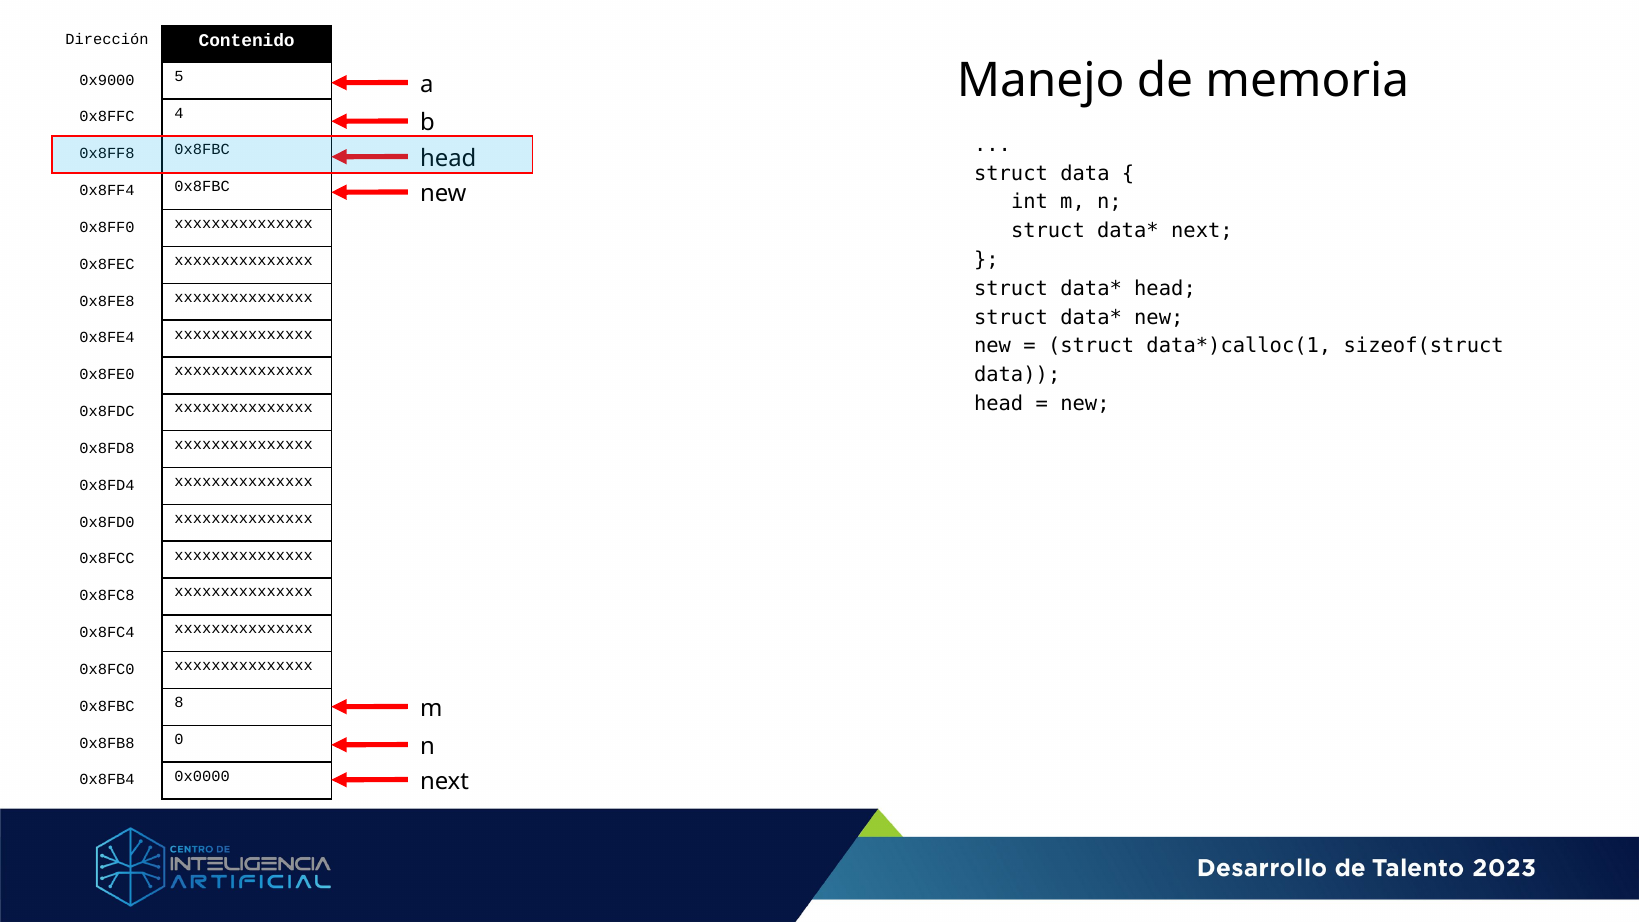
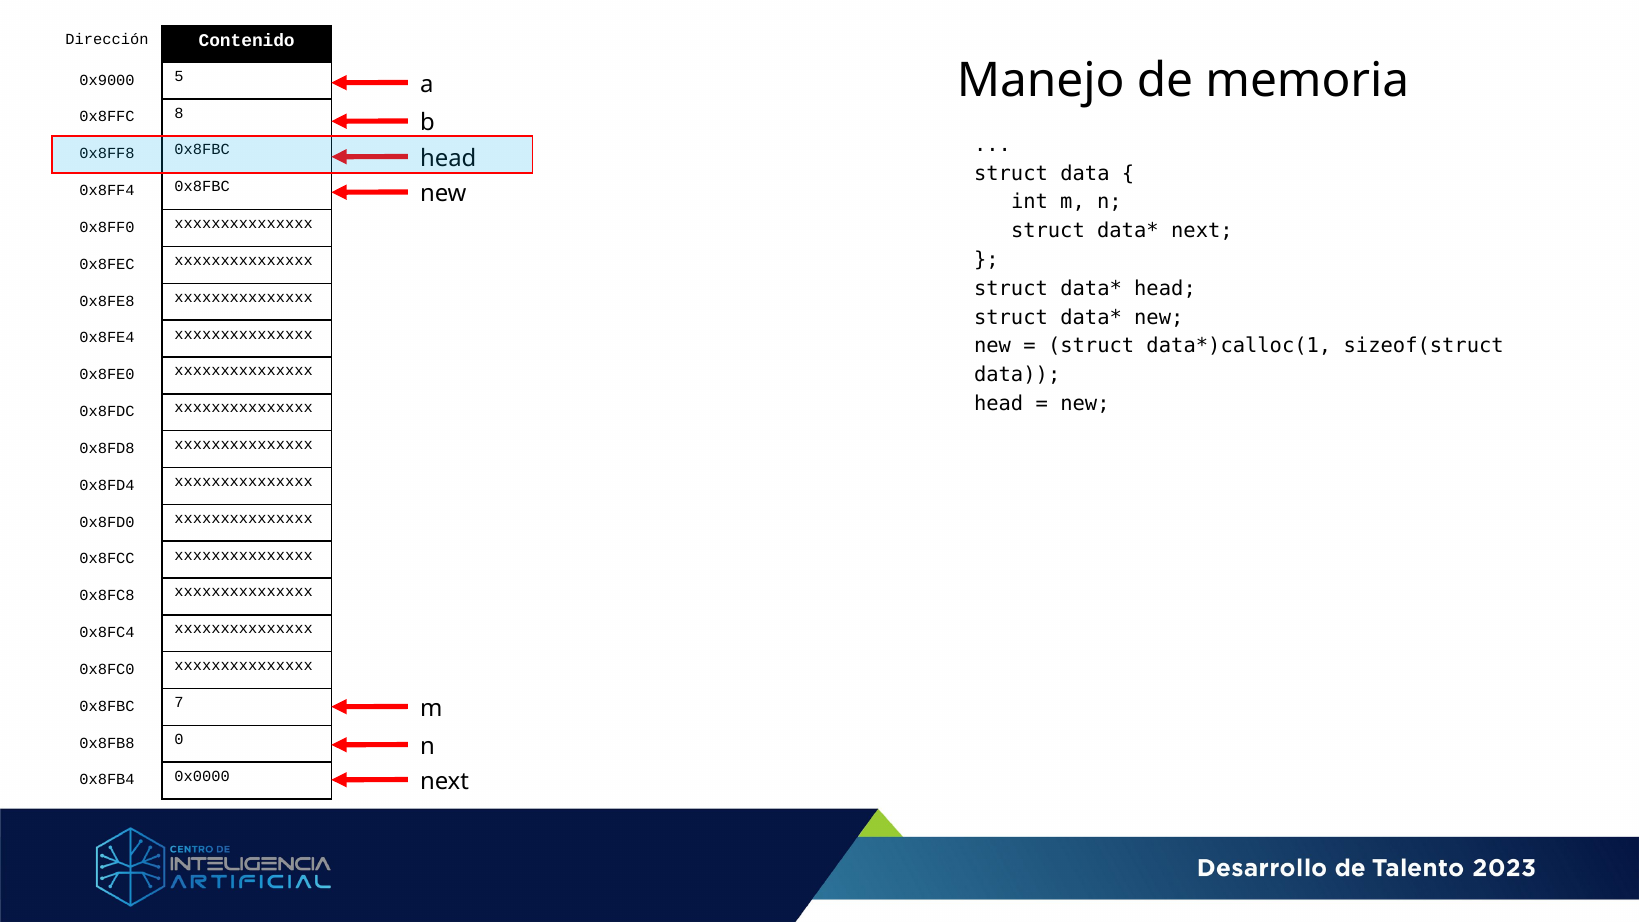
4: 4 -> 8
8: 8 -> 7
